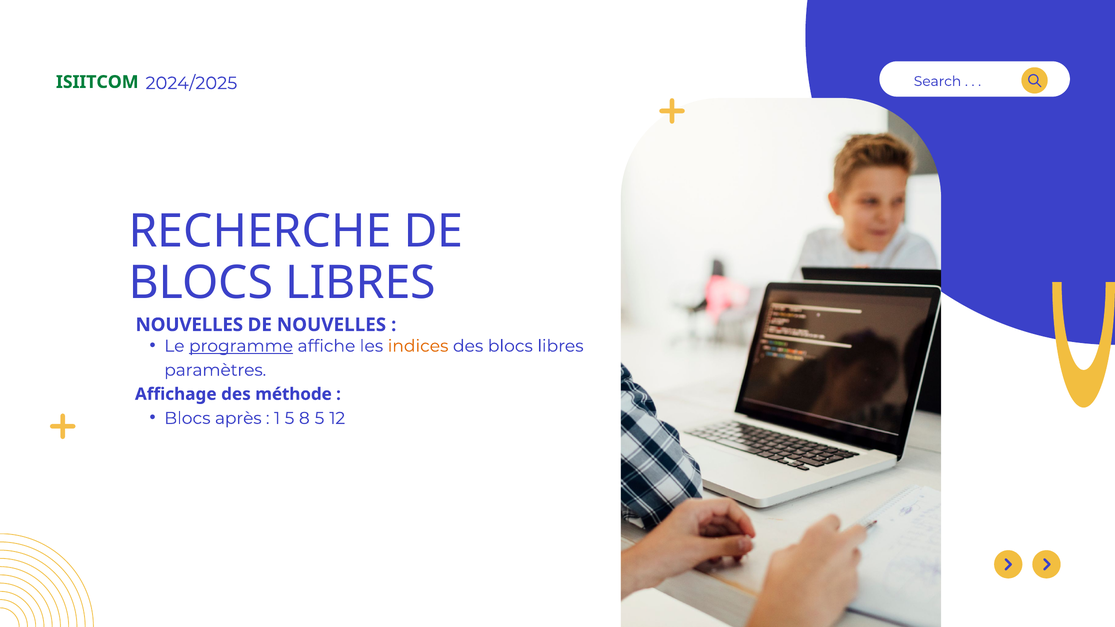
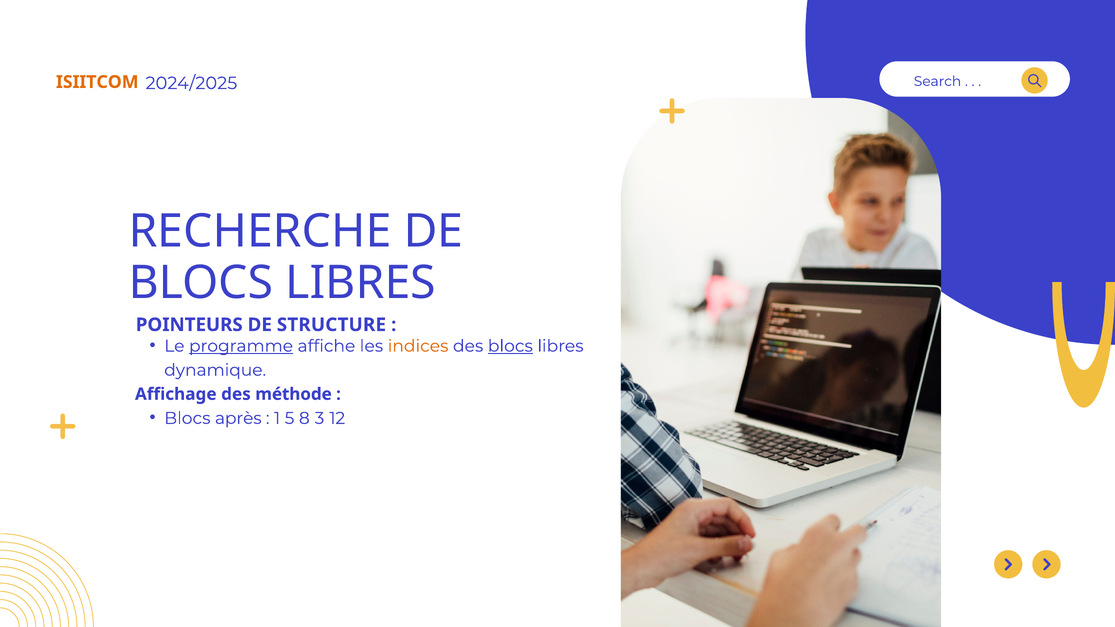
ISIITCOM colour: green -> orange
NOUVELLES at (189, 325): NOUVELLES -> POINTEURS
DE NOUVELLES: NOUVELLES -> STRUCTURE
blocs at (510, 346) underline: none -> present
paramètres: paramètres -> dynamique
8 5: 5 -> 3
